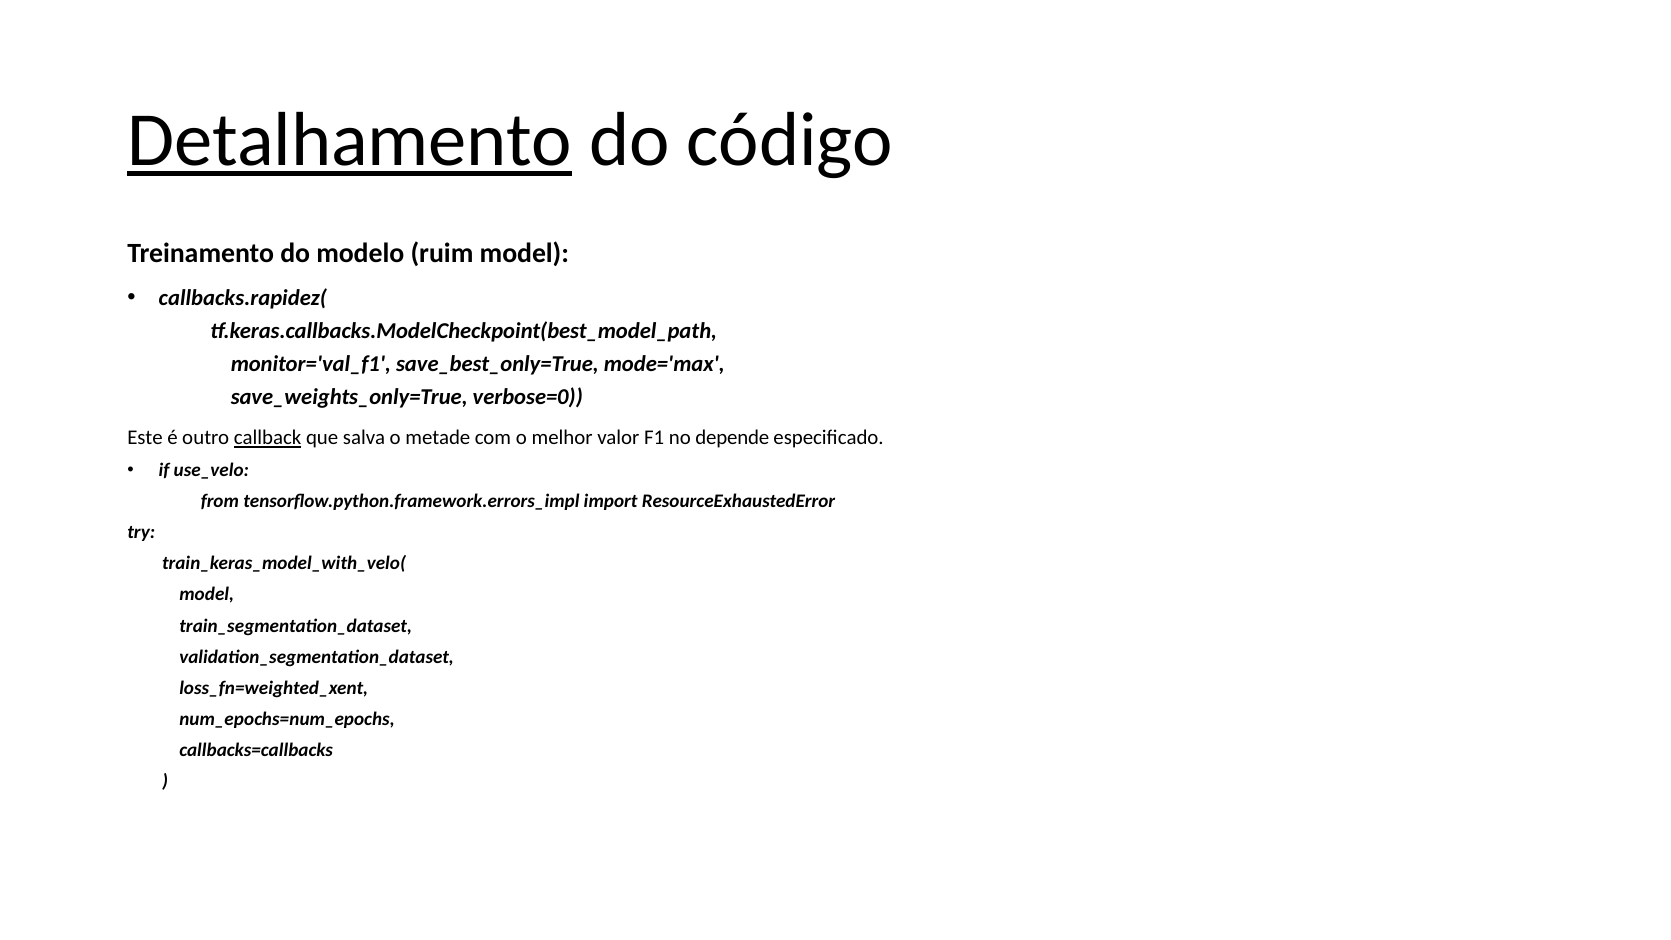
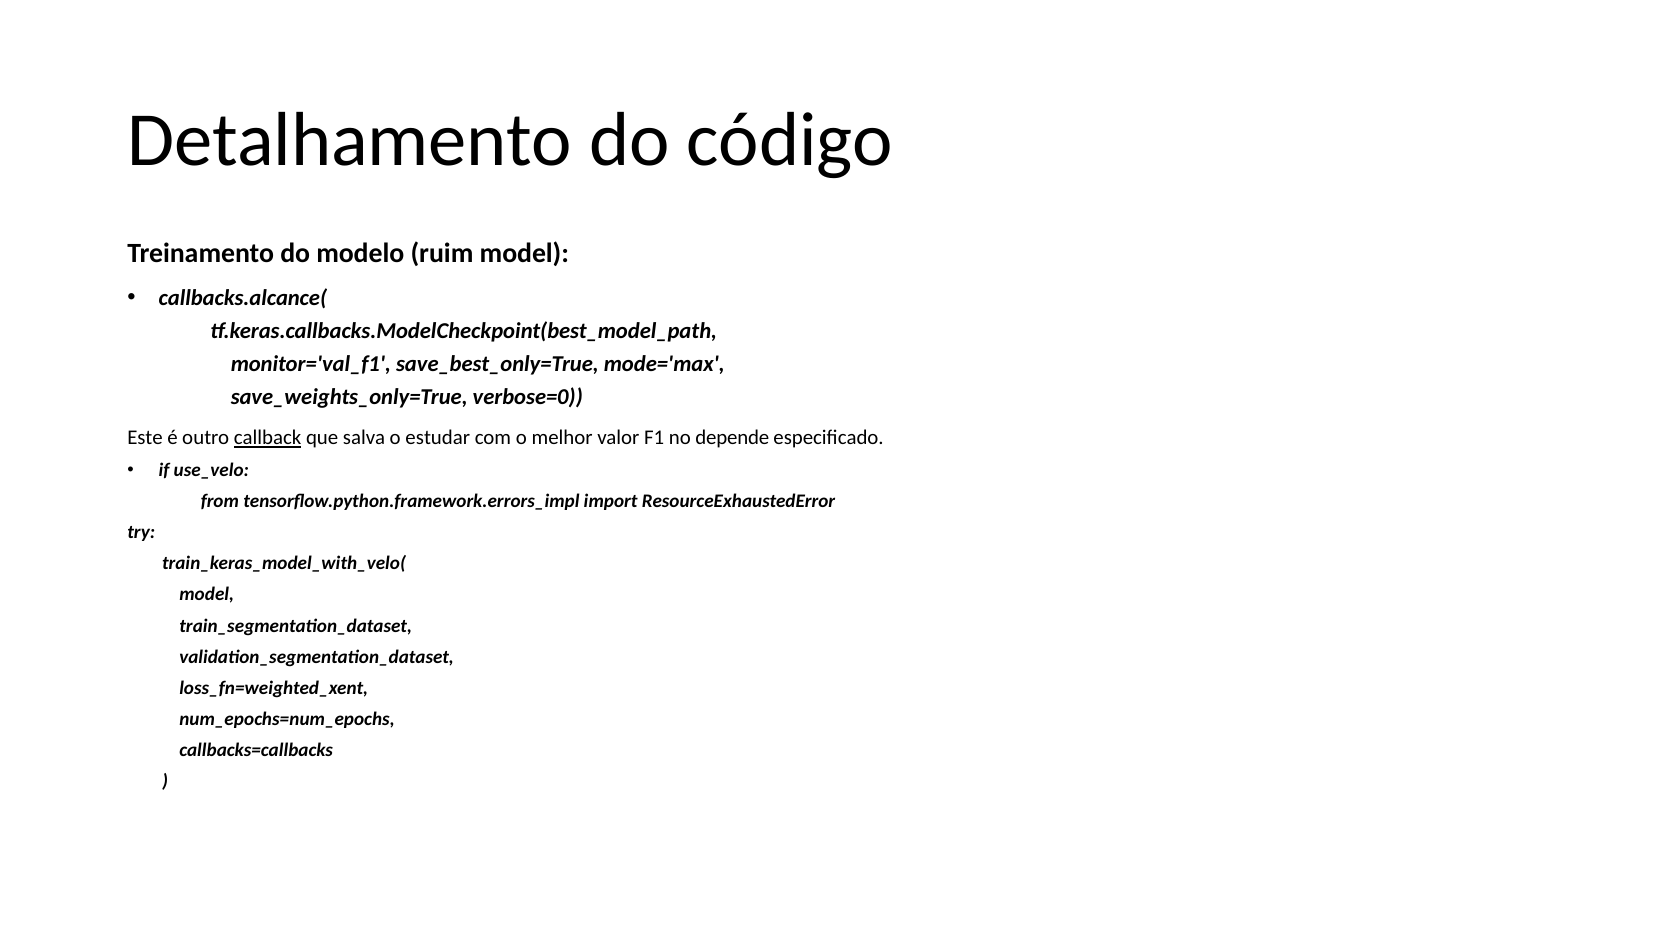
Detalhamento underline: present -> none
callbacks.rapidez(: callbacks.rapidez( -> callbacks.alcance(
metade: metade -> estudar
